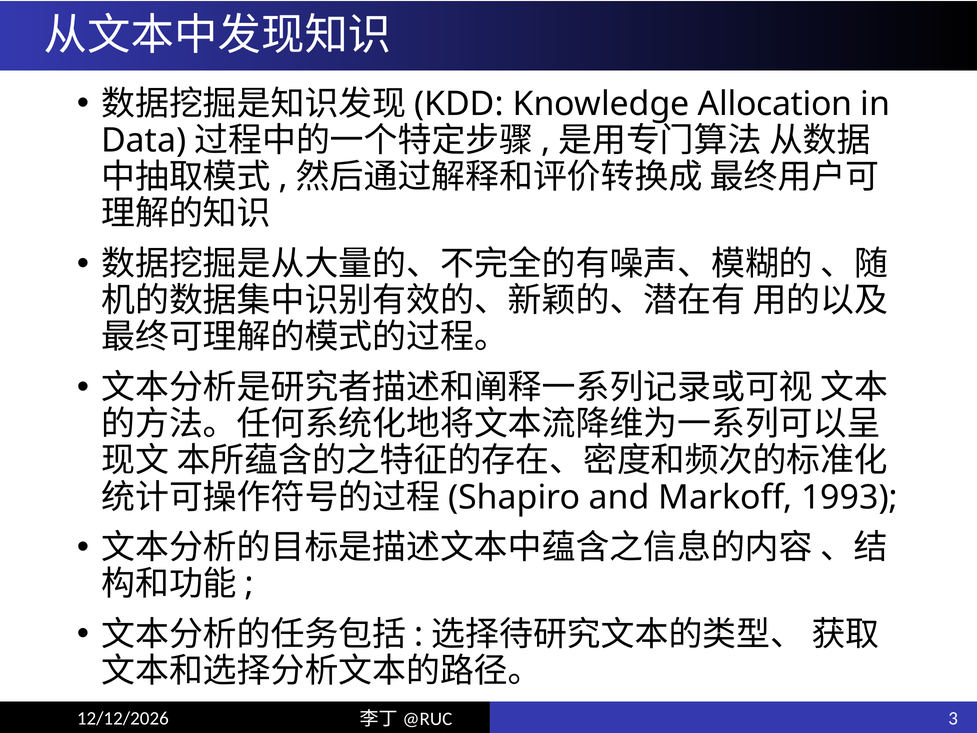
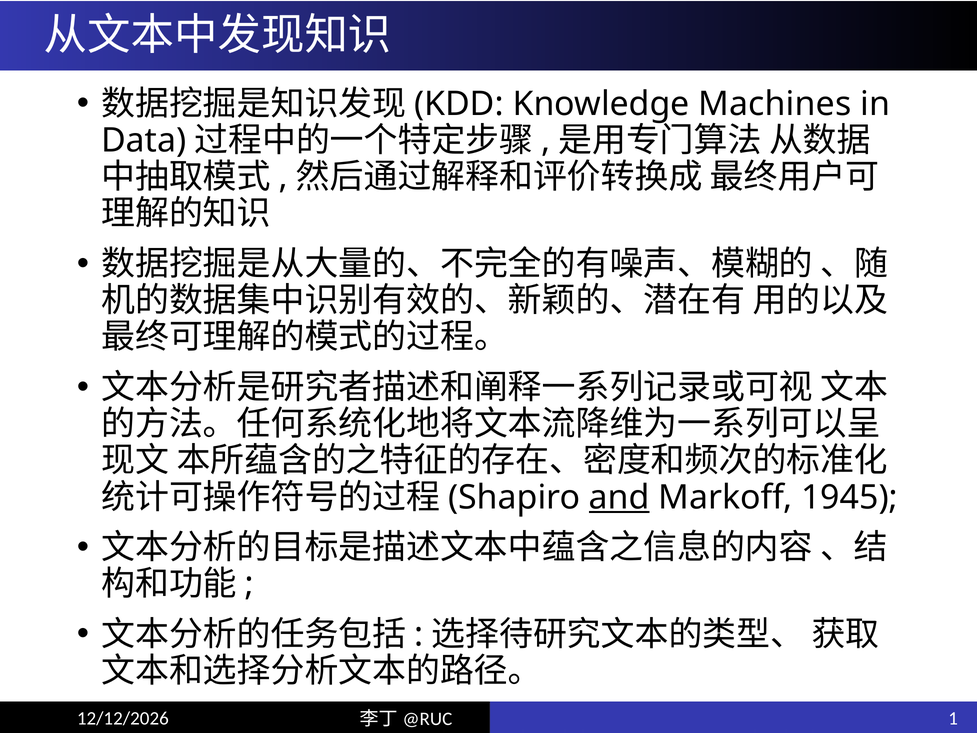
Allocation: Allocation -> Machines
and underline: none -> present
1993: 1993 -> 1945
3: 3 -> 1
